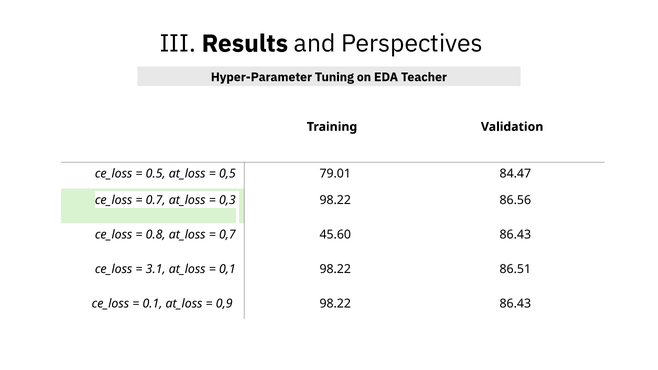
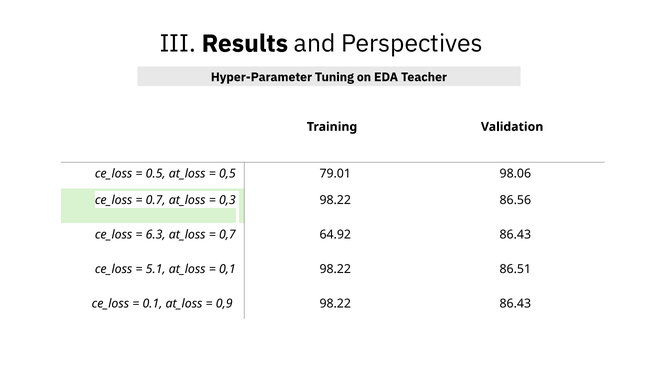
84.47: 84.47 -> 98.06
0.8: 0.8 -> 6.3
45.60: 45.60 -> 64.92
3.1: 3.1 -> 5.1
